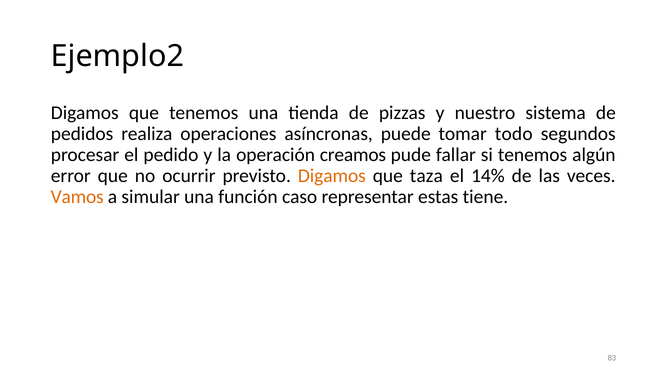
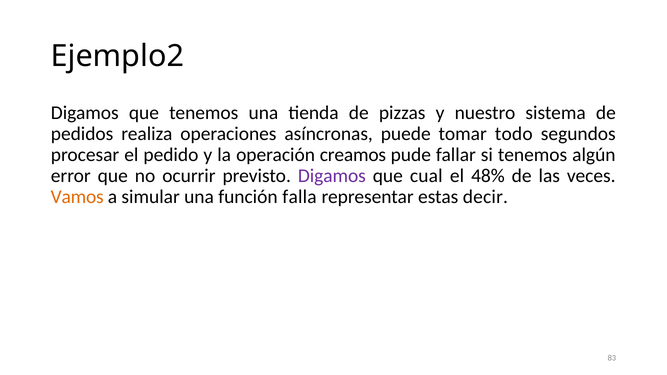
Digamos at (332, 176) colour: orange -> purple
taza: taza -> cual
14%: 14% -> 48%
caso: caso -> falla
tiene: tiene -> decir
